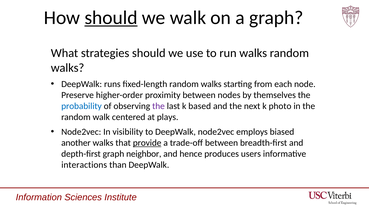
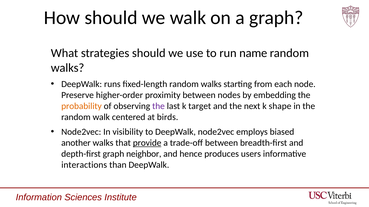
should at (111, 18) underline: present -> none
run walks: walks -> name
themselves: themselves -> embedding
probability colour: blue -> orange
based: based -> target
photo: photo -> shape
plays: plays -> birds
